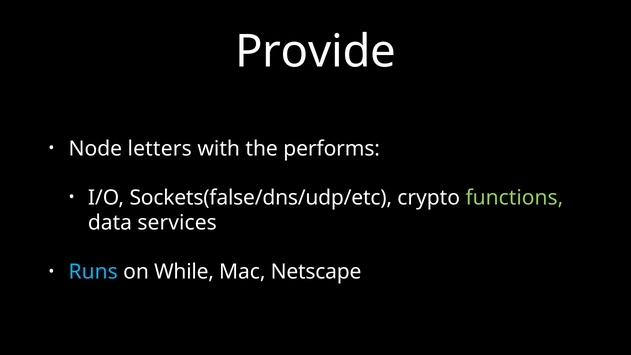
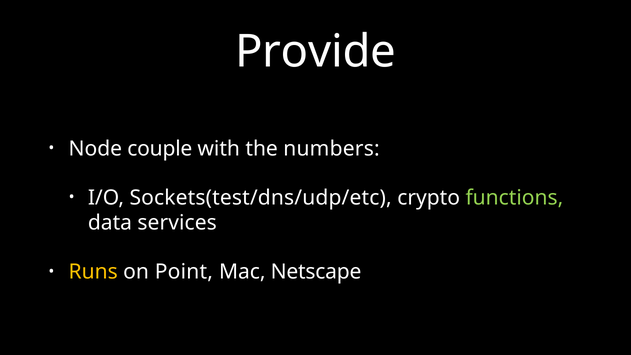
letters: letters -> couple
performs: performs -> numbers
Sockets(false/dns/udp/etc: Sockets(false/dns/udp/etc -> Sockets(test/dns/udp/etc
Runs colour: light blue -> yellow
While: While -> Point
